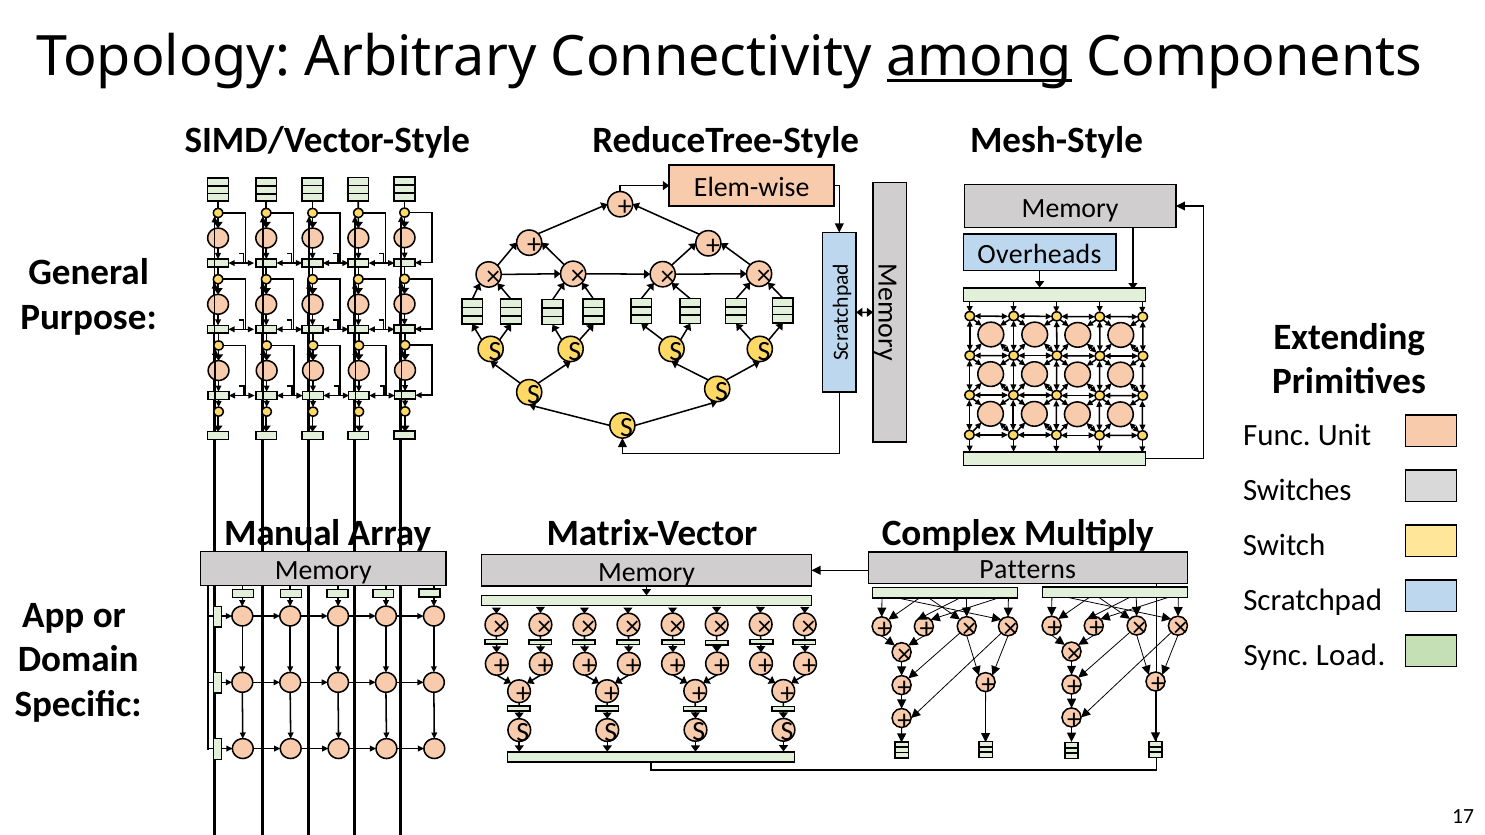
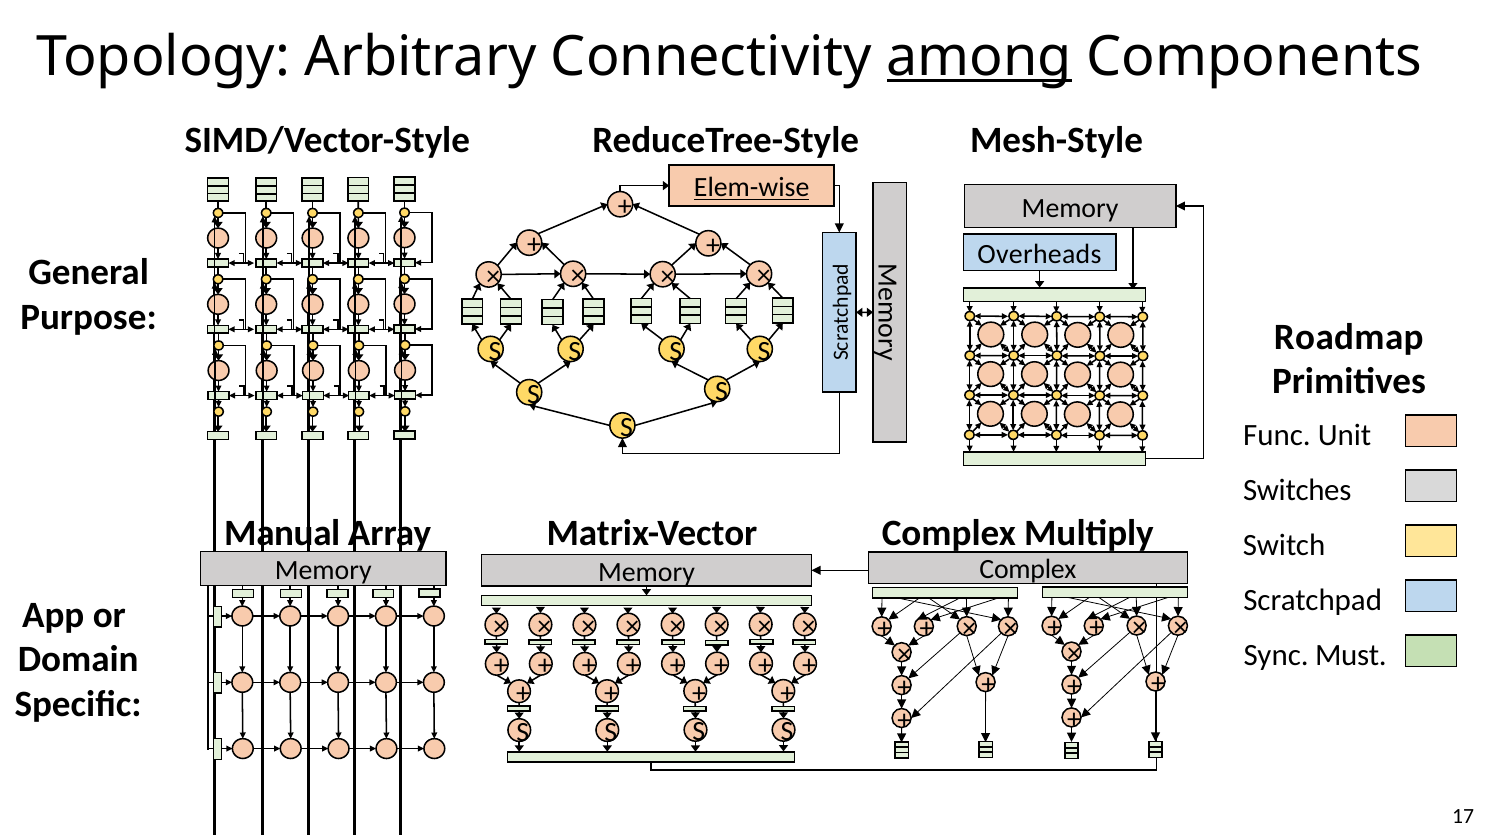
Elem-wise underline: none -> present
Extending: Extending -> Roadmap
Patterns at (1028, 570): Patterns -> Complex
Load: Load -> Must
